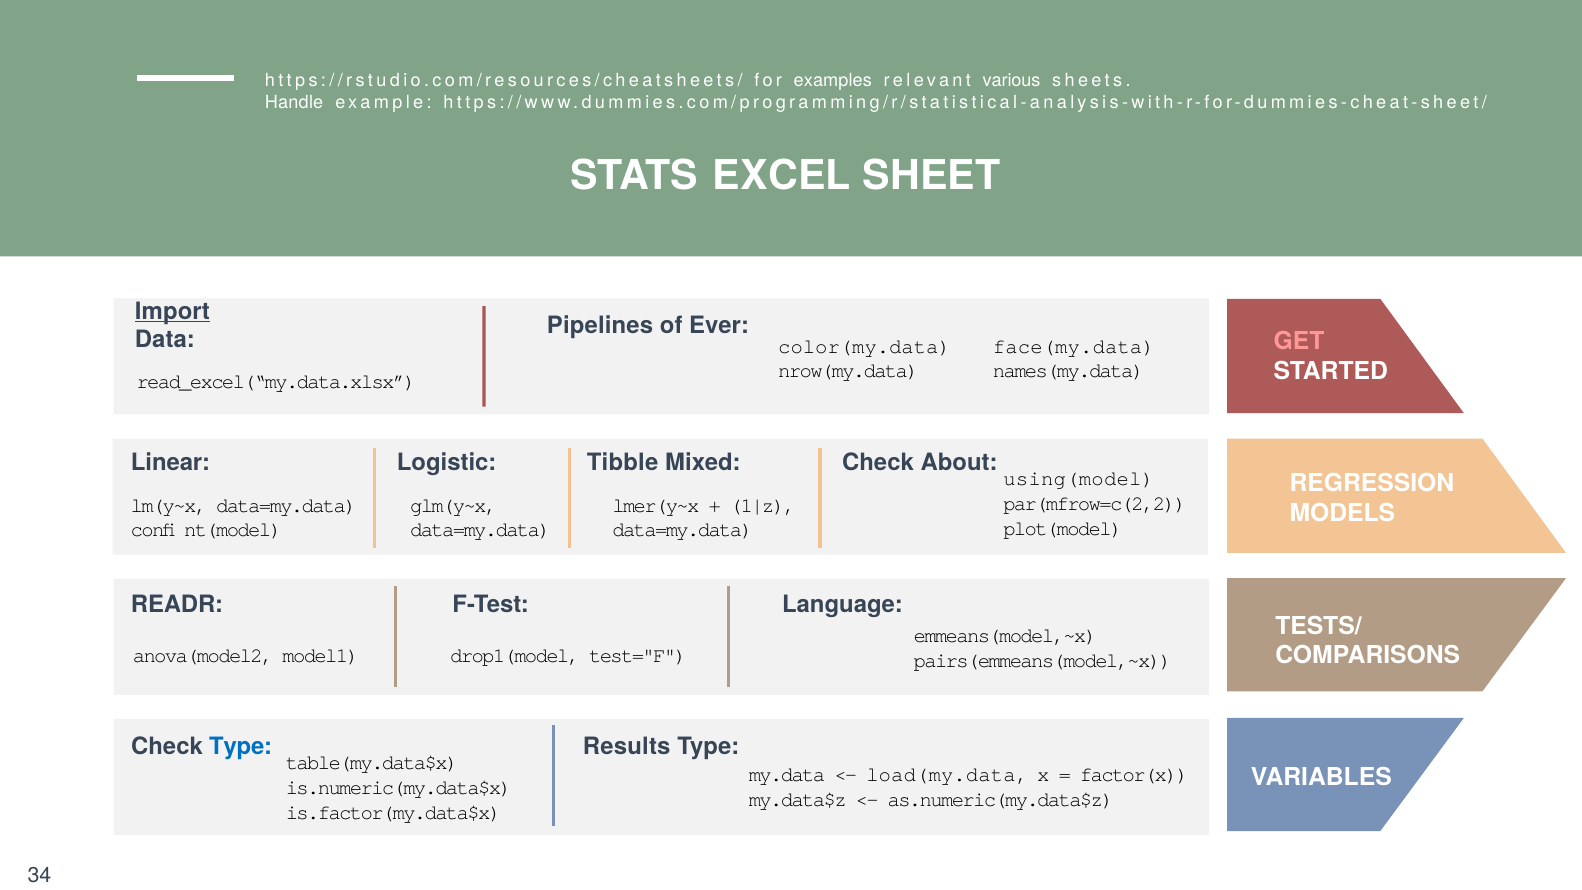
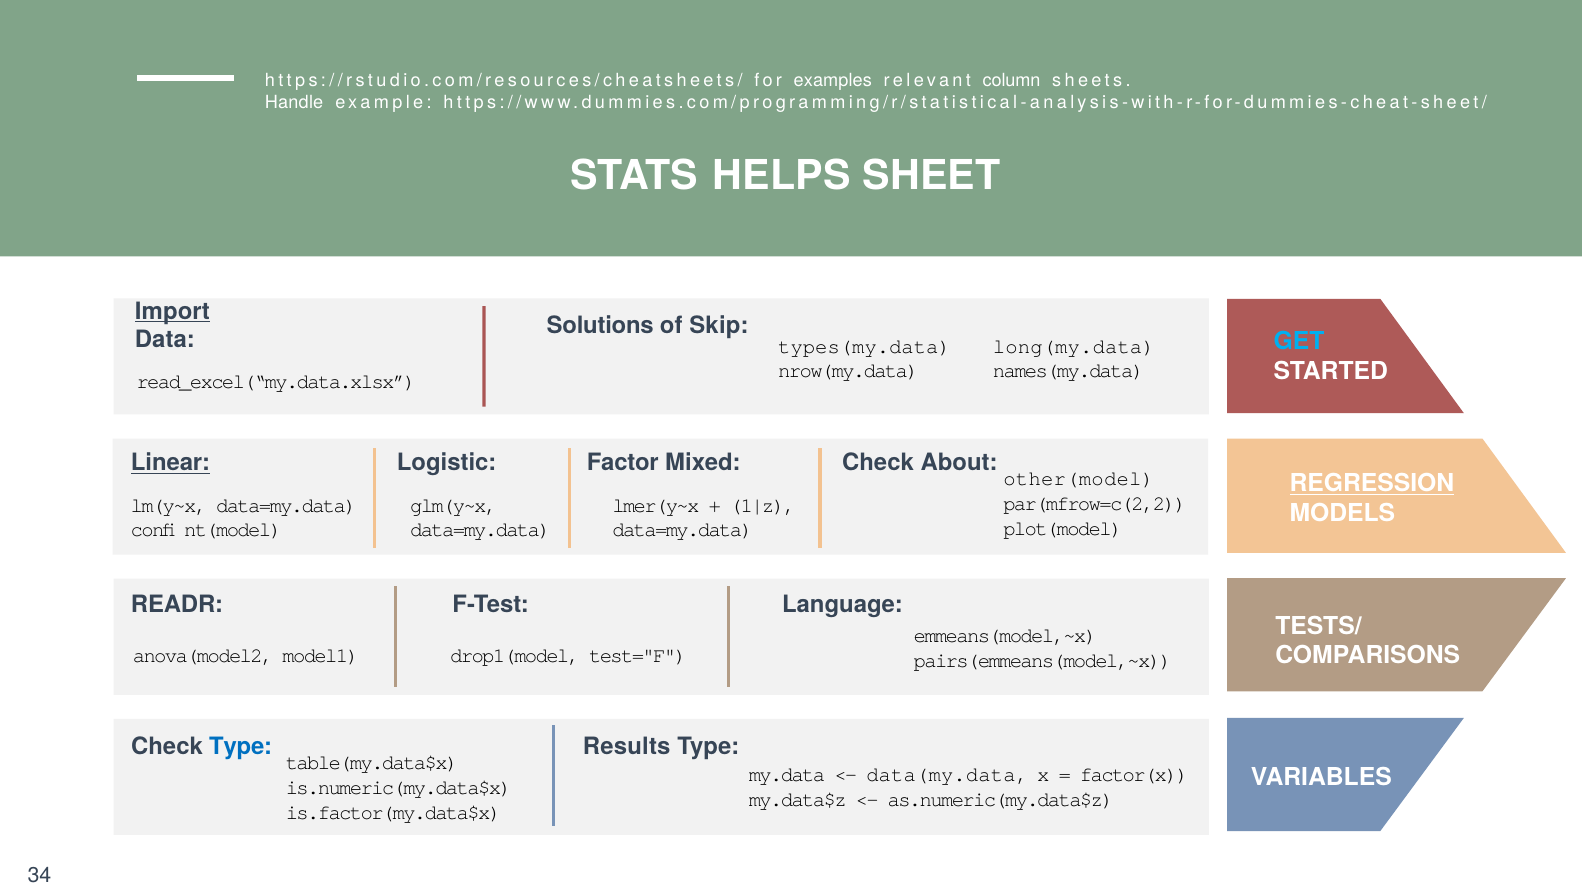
various: various -> column
EXCEL: EXCEL -> HELPS
Pipelines: Pipelines -> Solutions
Ever: Ever -> Skip
color(my.data: color(my.data -> types(my.data
GET colour: pink -> light blue
face(my.data: face(my.data -> long(my.data
Linear underline: none -> present
Tibble: Tibble -> Factor
using(model: using(model -> other(model
REGRESSION underline: none -> present
load(my.data: load(my.data -> data(my.data
